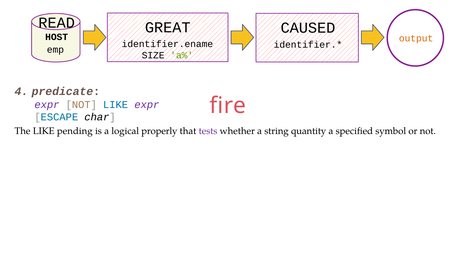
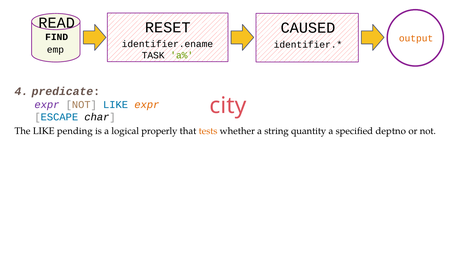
GREAT: GREAT -> RESET
HOST: HOST -> FIND
SIZE: SIZE -> TASK
fire: fire -> city
expr at (147, 104) colour: purple -> orange
tests colour: purple -> orange
symbol: symbol -> deptno
